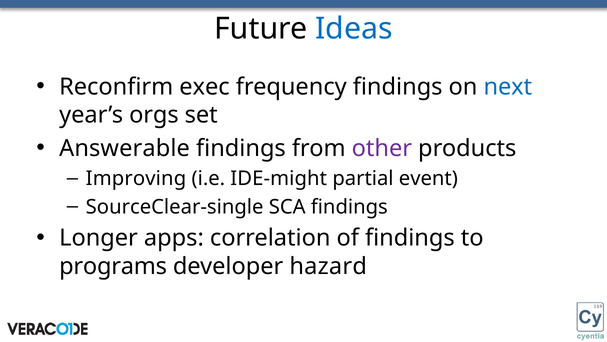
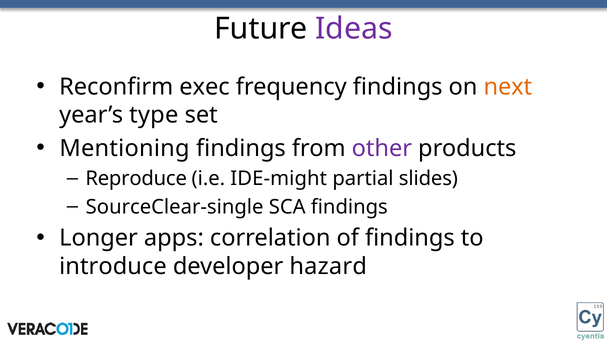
Ideas colour: blue -> purple
next colour: blue -> orange
orgs: orgs -> type
Answerable: Answerable -> Mentioning
Improving: Improving -> Reproduce
event: event -> slides
programs: programs -> introduce
